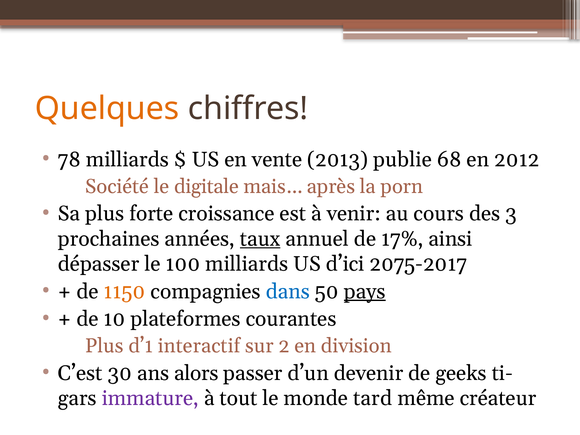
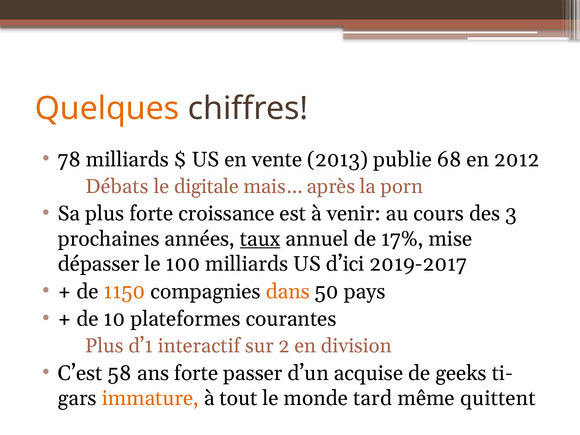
Société: Société -> Débats
ainsi: ainsi -> mise
2075-2017: 2075-2017 -> 2019-2017
dans colour: blue -> orange
pays underline: present -> none
30: 30 -> 58
ans alors: alors -> forte
devenir: devenir -> acquise
immature colour: purple -> orange
créateur: créateur -> quittent
